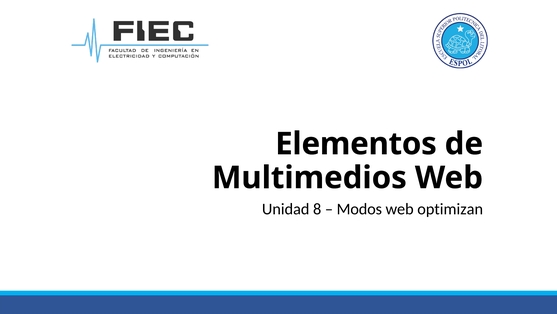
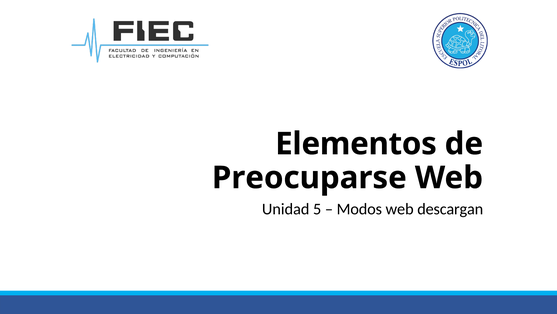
Multimedios: Multimedios -> Preocuparse
8: 8 -> 5
optimizan: optimizan -> descargan
